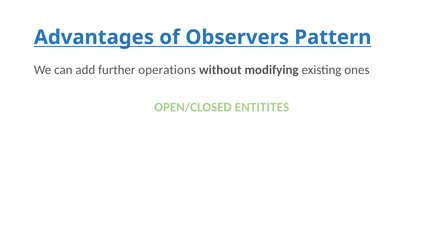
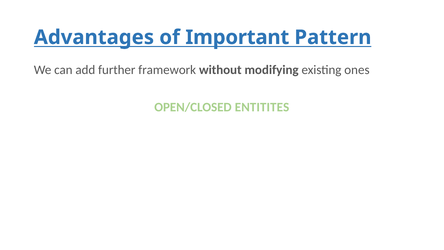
Observers: Observers -> Important
operations: operations -> framework
